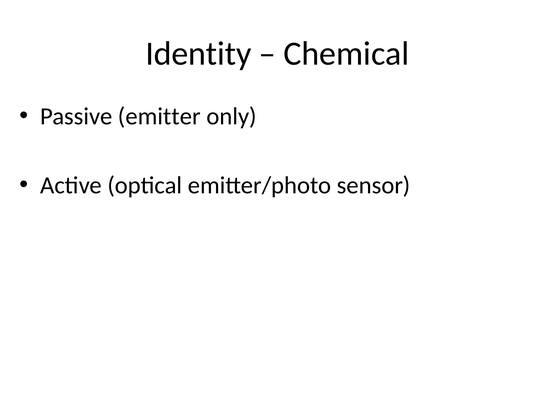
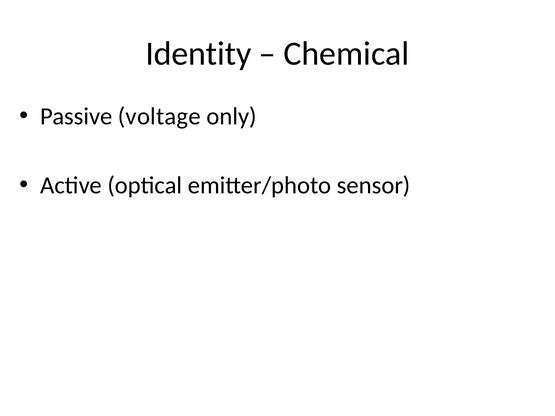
emitter: emitter -> voltage
